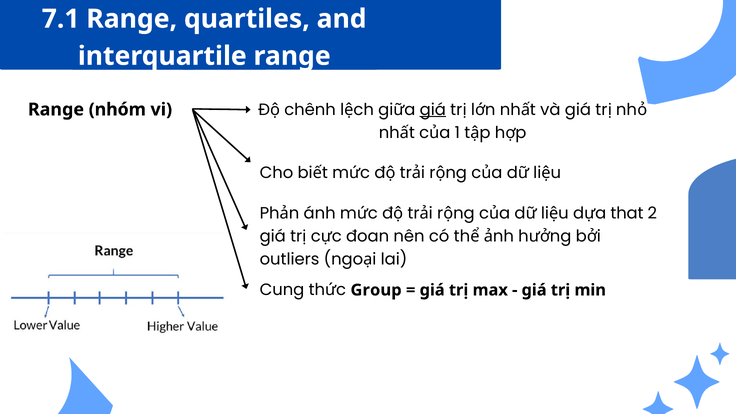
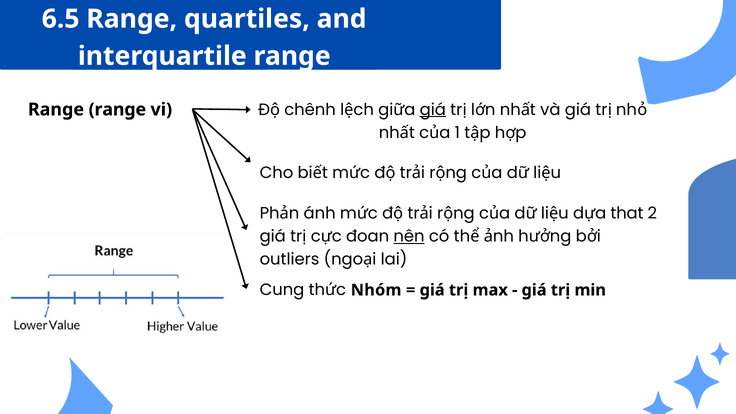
7.1: 7.1 -> 6.5
nhóm at (117, 110): nhóm -> range
nên underline: none -> present
Group: Group -> Nhóm
